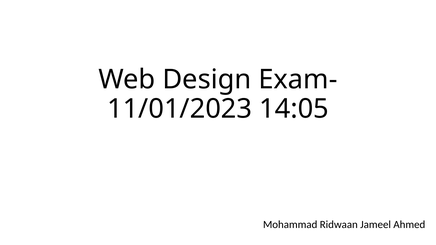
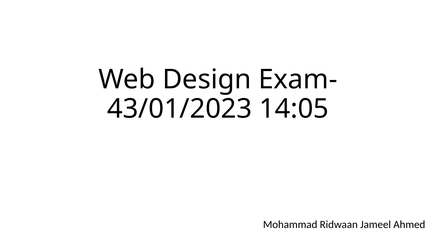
11/01/2023: 11/01/2023 -> 43/01/2023
